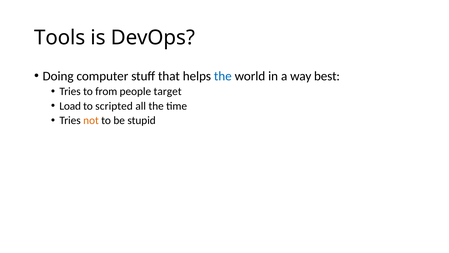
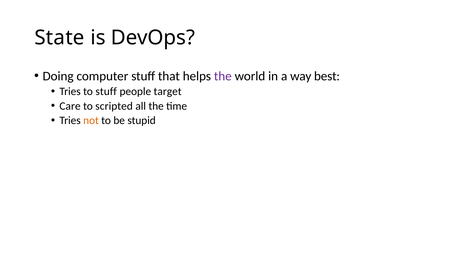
Tools: Tools -> State
the at (223, 76) colour: blue -> purple
to from: from -> stuff
Load: Load -> Care
